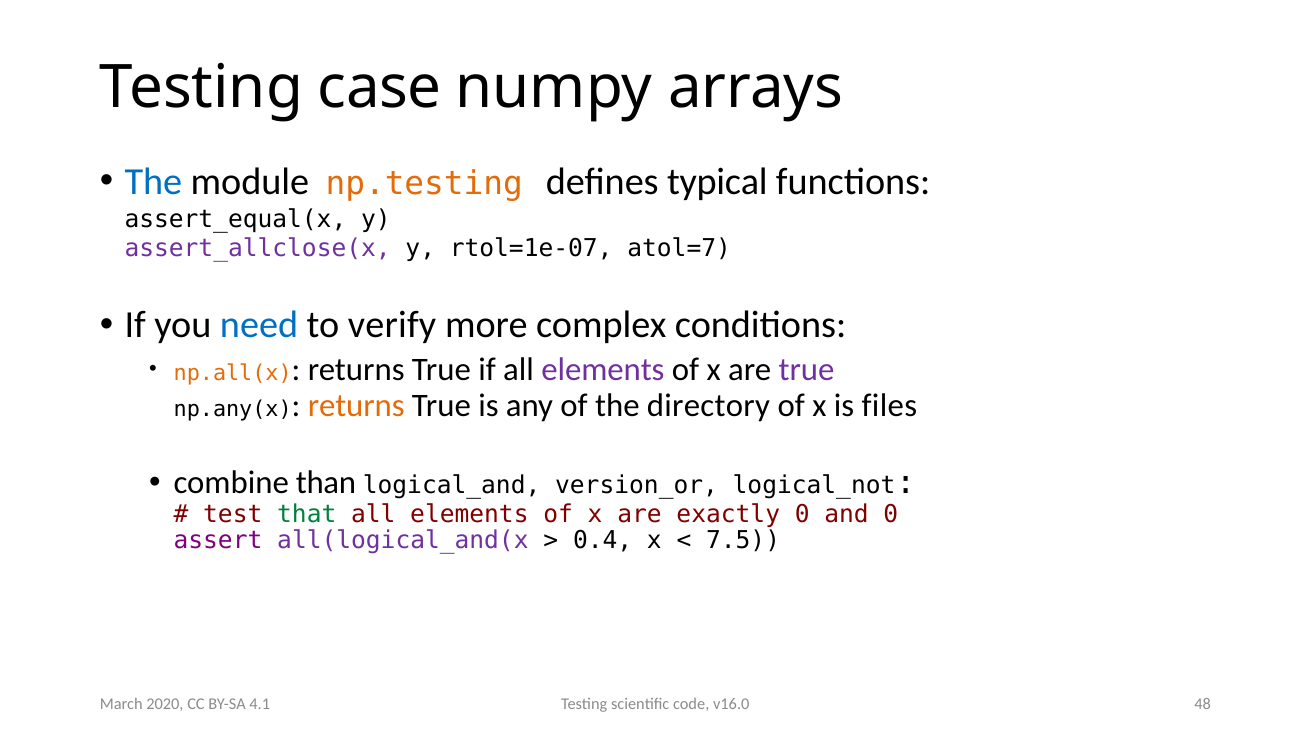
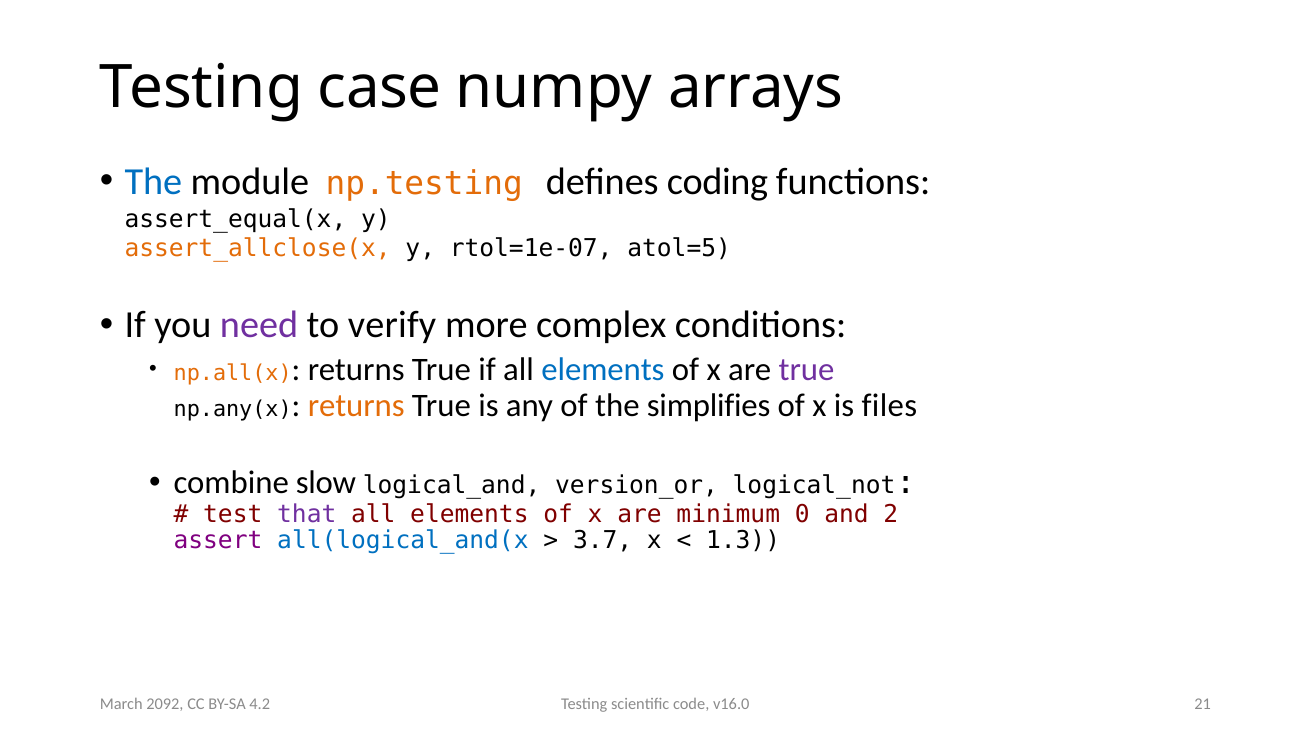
typical: typical -> coding
assert_allclose(x colour: purple -> orange
atol=7: atol=7 -> atol=5
need colour: blue -> purple
elements at (603, 370) colour: purple -> blue
directory: directory -> simplifies
than: than -> slow
that colour: green -> purple
exactly: exactly -> minimum
and 0: 0 -> 2
all(logical_and(x colour: purple -> blue
0.4: 0.4 -> 3.7
7.5: 7.5 -> 1.3
48: 48 -> 21
2020: 2020 -> 2092
4.1: 4.1 -> 4.2
